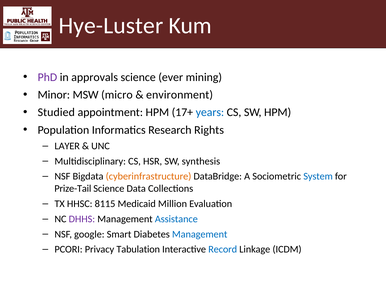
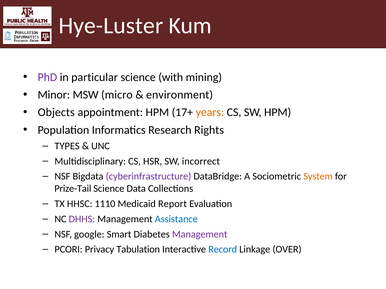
approvals: approvals -> particular
ever: ever -> with
Studied: Studied -> Objects
years colour: blue -> orange
LAYER: LAYER -> TYPES
synthesis: synthesis -> incorrect
cyberinfrastructure colour: orange -> purple
System colour: blue -> orange
8115: 8115 -> 1110
Million: Million -> Report
Management at (200, 235) colour: blue -> purple
ICDM: ICDM -> OVER
